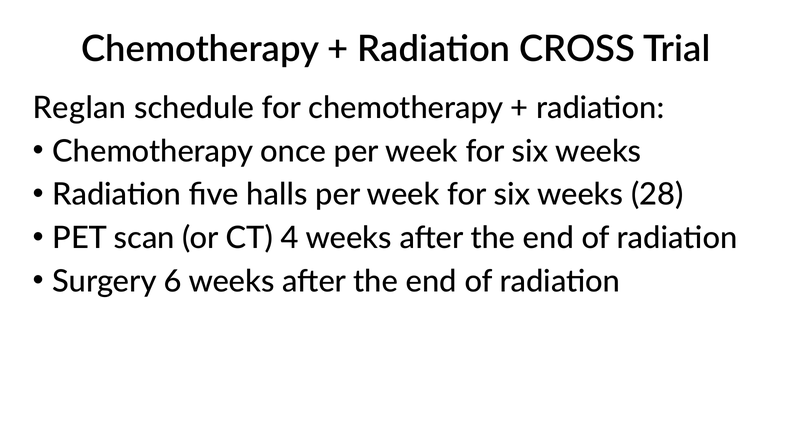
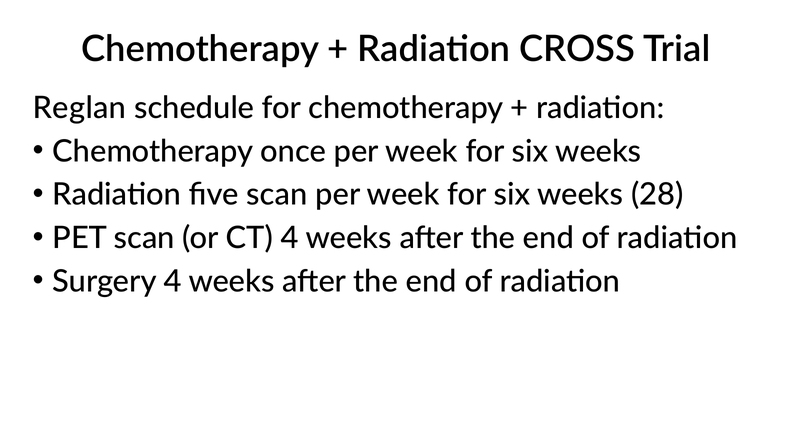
five halls: halls -> scan
Surgery 6: 6 -> 4
